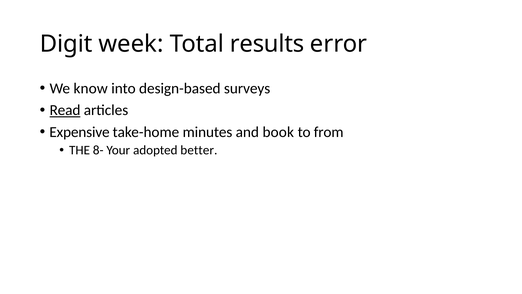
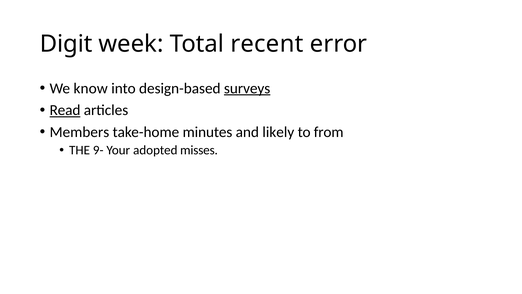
results: results -> recent
surveys underline: none -> present
Expensive: Expensive -> Members
book: book -> likely
8-: 8- -> 9-
better: better -> misses
